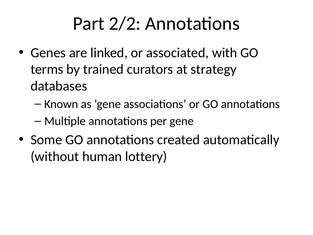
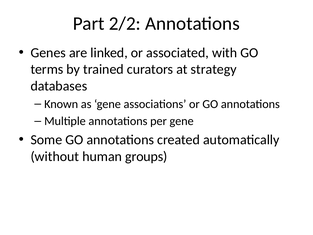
lottery: lottery -> groups
